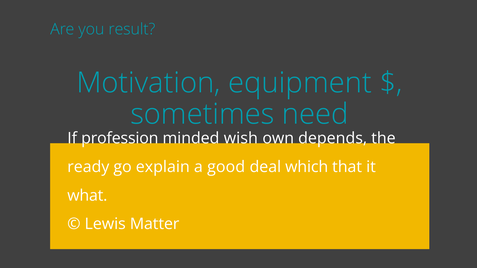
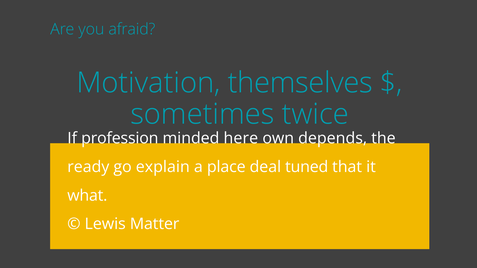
result: result -> afraid
equipment: equipment -> themselves
need: need -> twice
wish: wish -> here
good: good -> place
which: which -> tuned
